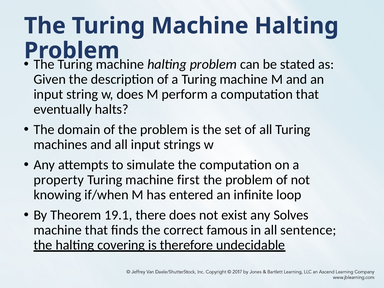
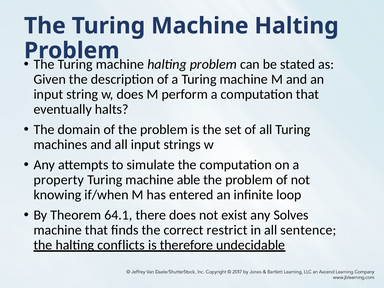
first: first -> able
19.1: 19.1 -> 64.1
famous: famous -> restrict
covering: covering -> conflicts
